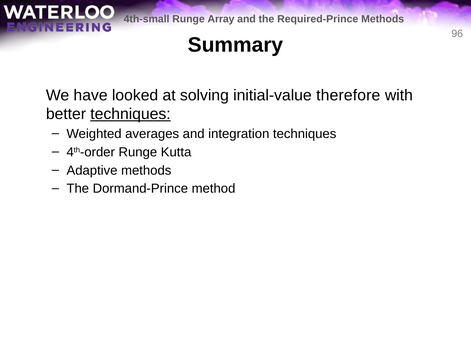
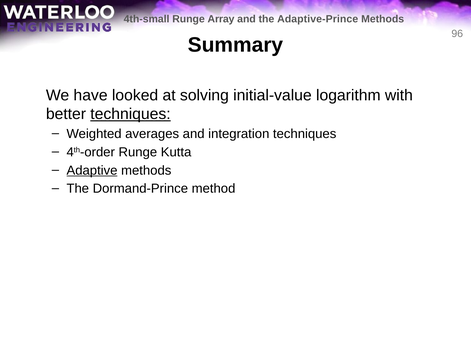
Required-Prince: Required-Prince -> Adaptive-Prince
therefore: therefore -> logarithm
Adaptive underline: none -> present
